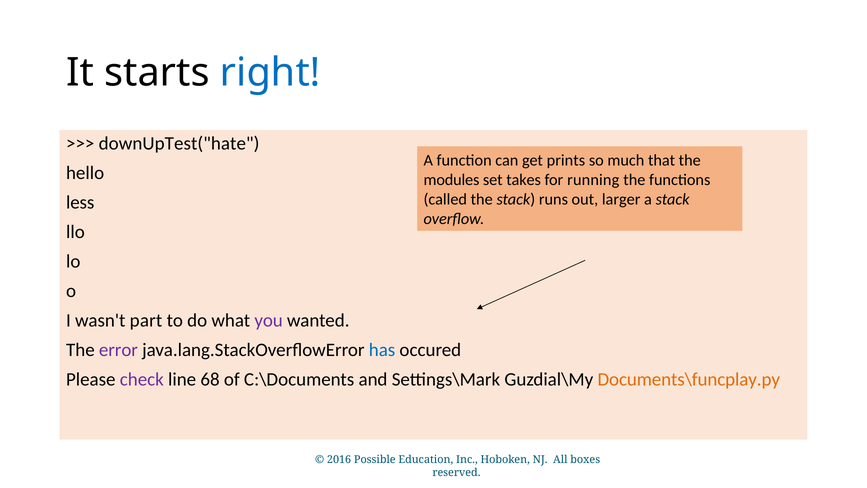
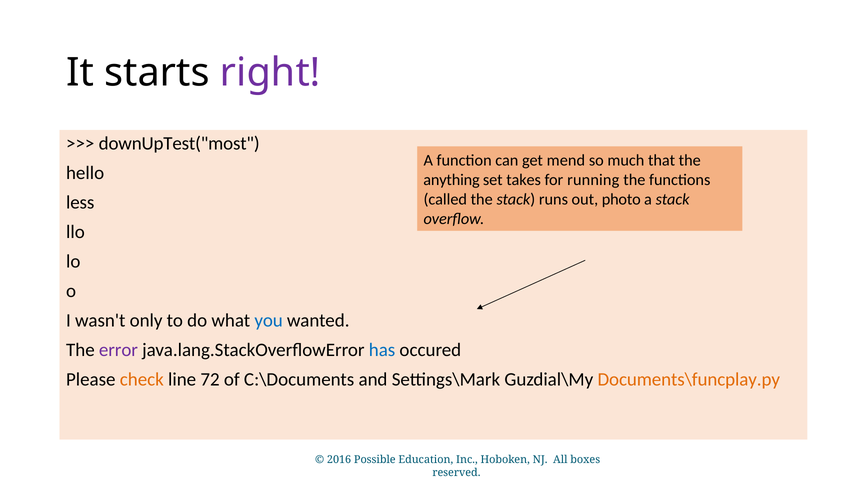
right colour: blue -> purple
downUpTest("hate: downUpTest("hate -> downUpTest("most
prints: prints -> mend
modules: modules -> anything
larger: larger -> photo
part: part -> only
you colour: purple -> blue
check colour: purple -> orange
68: 68 -> 72
